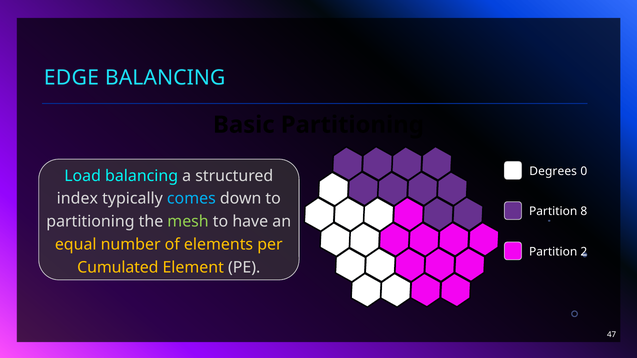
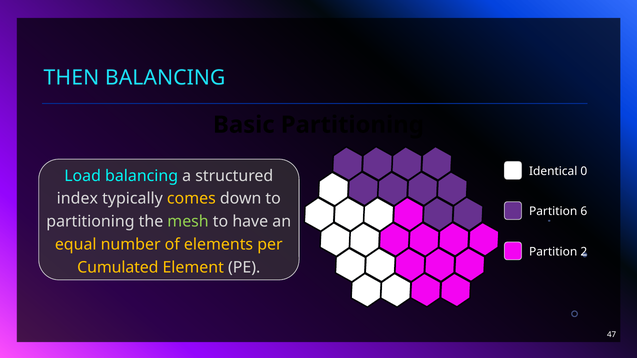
EDGE: EDGE -> THEN
Degrees: Degrees -> Identical
comes colour: light blue -> yellow
8: 8 -> 6
